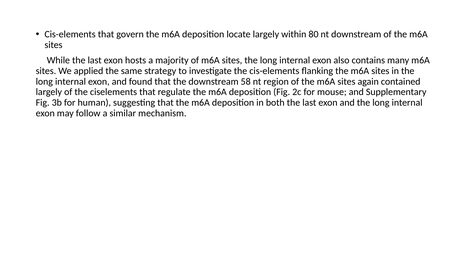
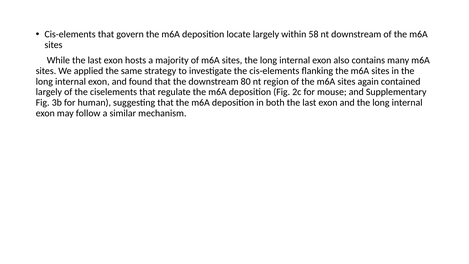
80: 80 -> 58
58: 58 -> 80
